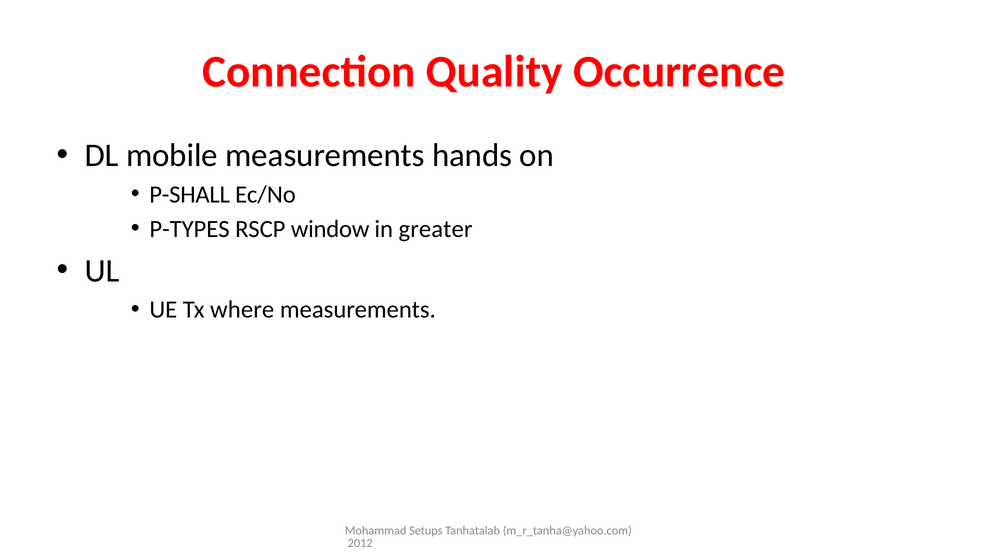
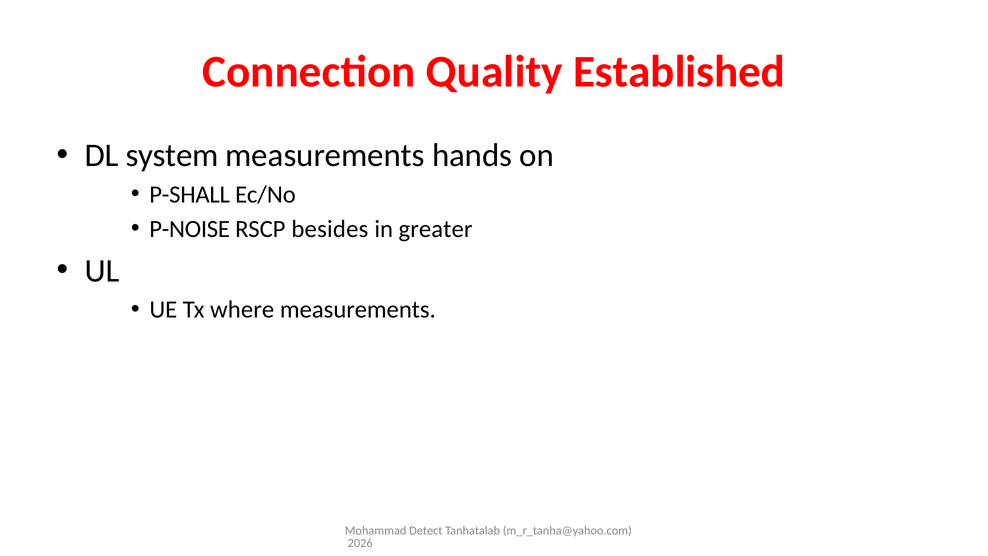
Occurrence: Occurrence -> Established
mobile: mobile -> system
P-TYPES: P-TYPES -> P-NOISE
window: window -> besides
Setups: Setups -> Detect
2012: 2012 -> 2026
